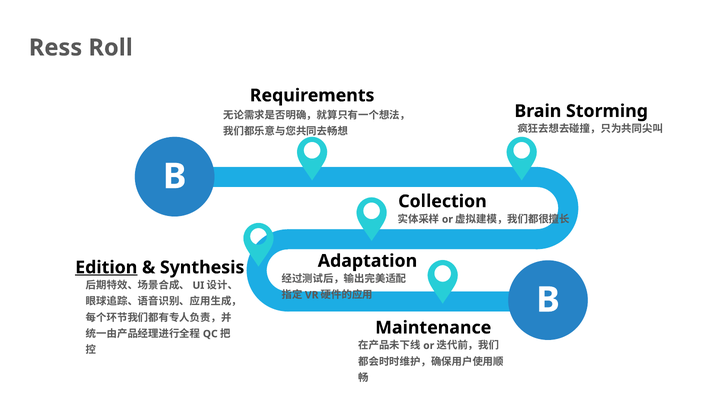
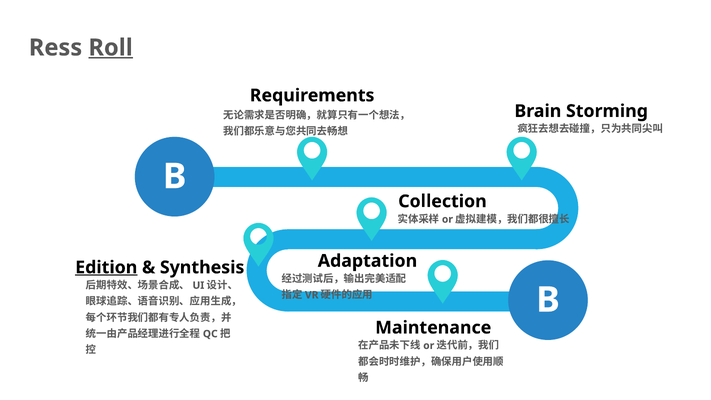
Roll underline: none -> present
